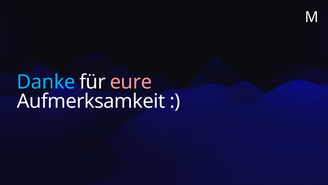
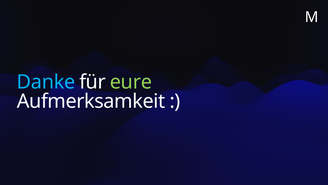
eure colour: pink -> light green
